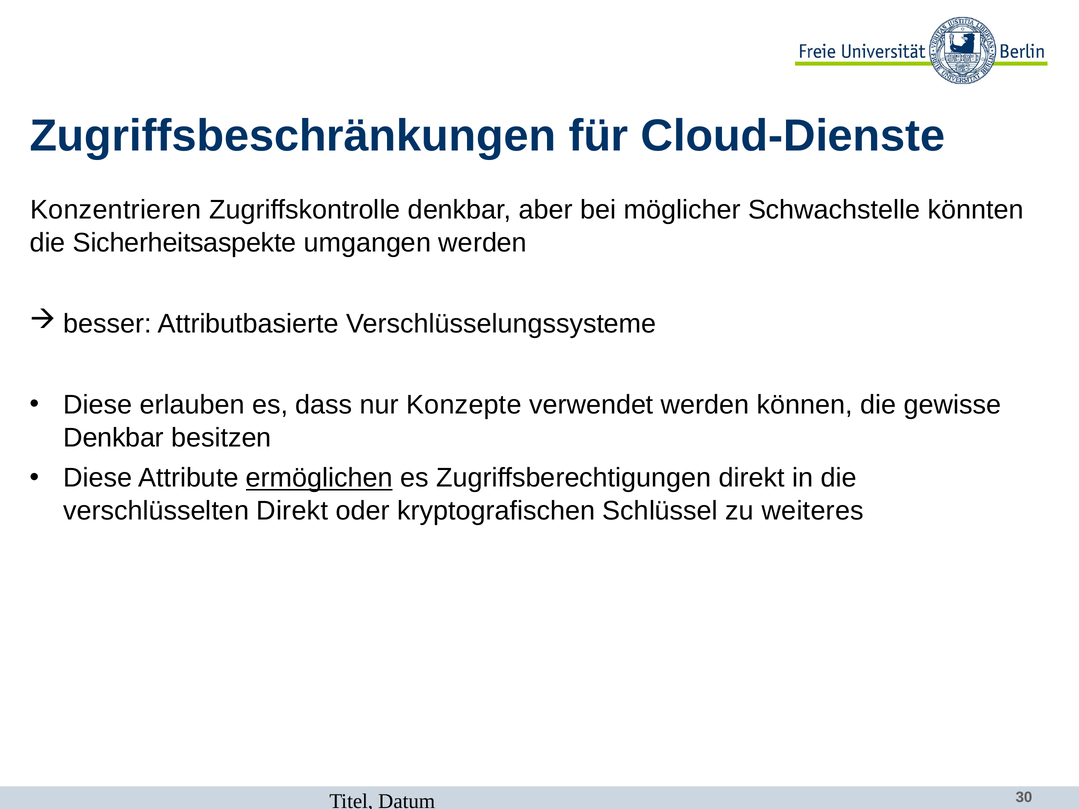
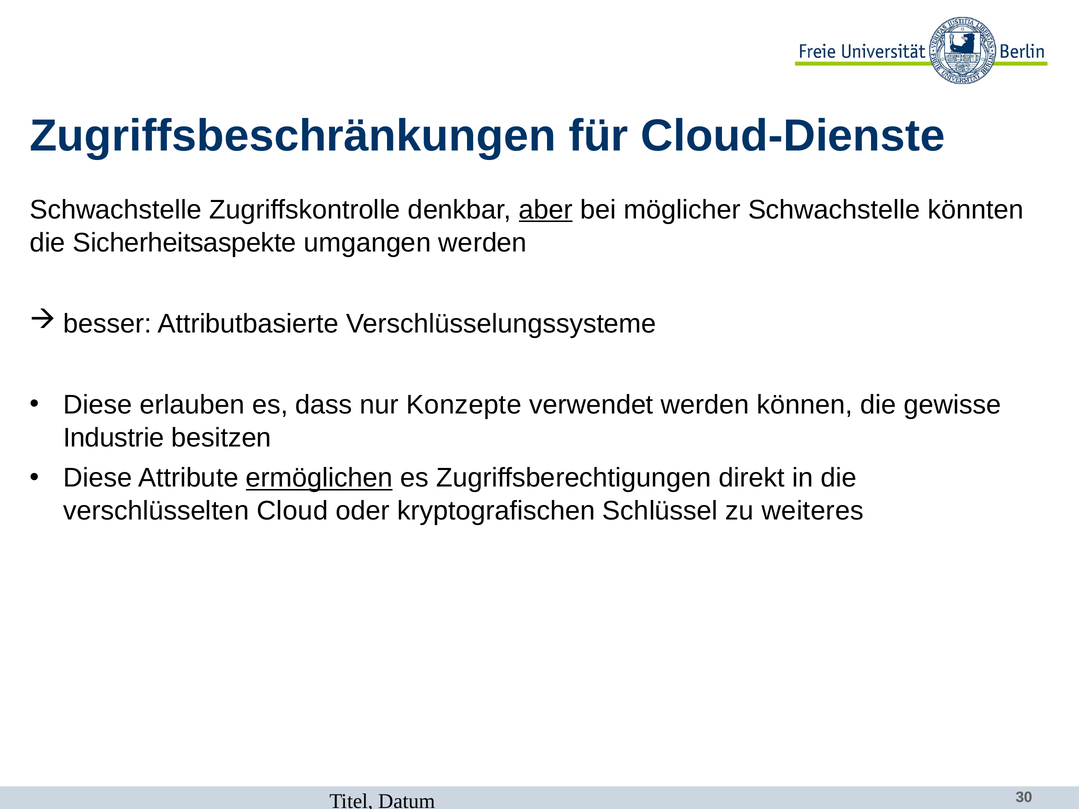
Konzentrieren at (116, 210): Konzentrieren -> Schwachstelle
aber underline: none -> present
Denkbar at (114, 438): Denkbar -> Industrie
verschlüsselten Direkt: Direkt -> Cloud
